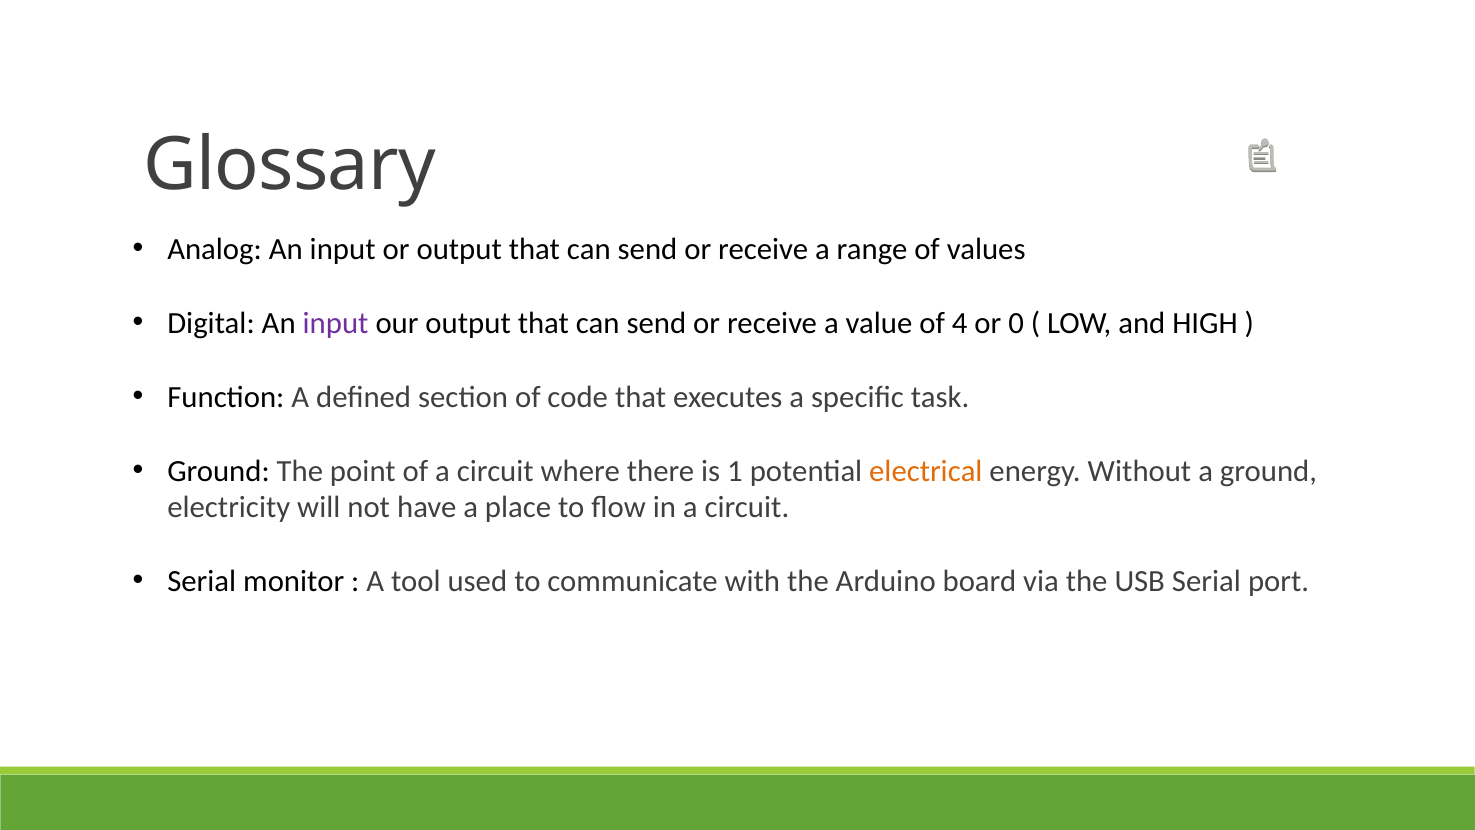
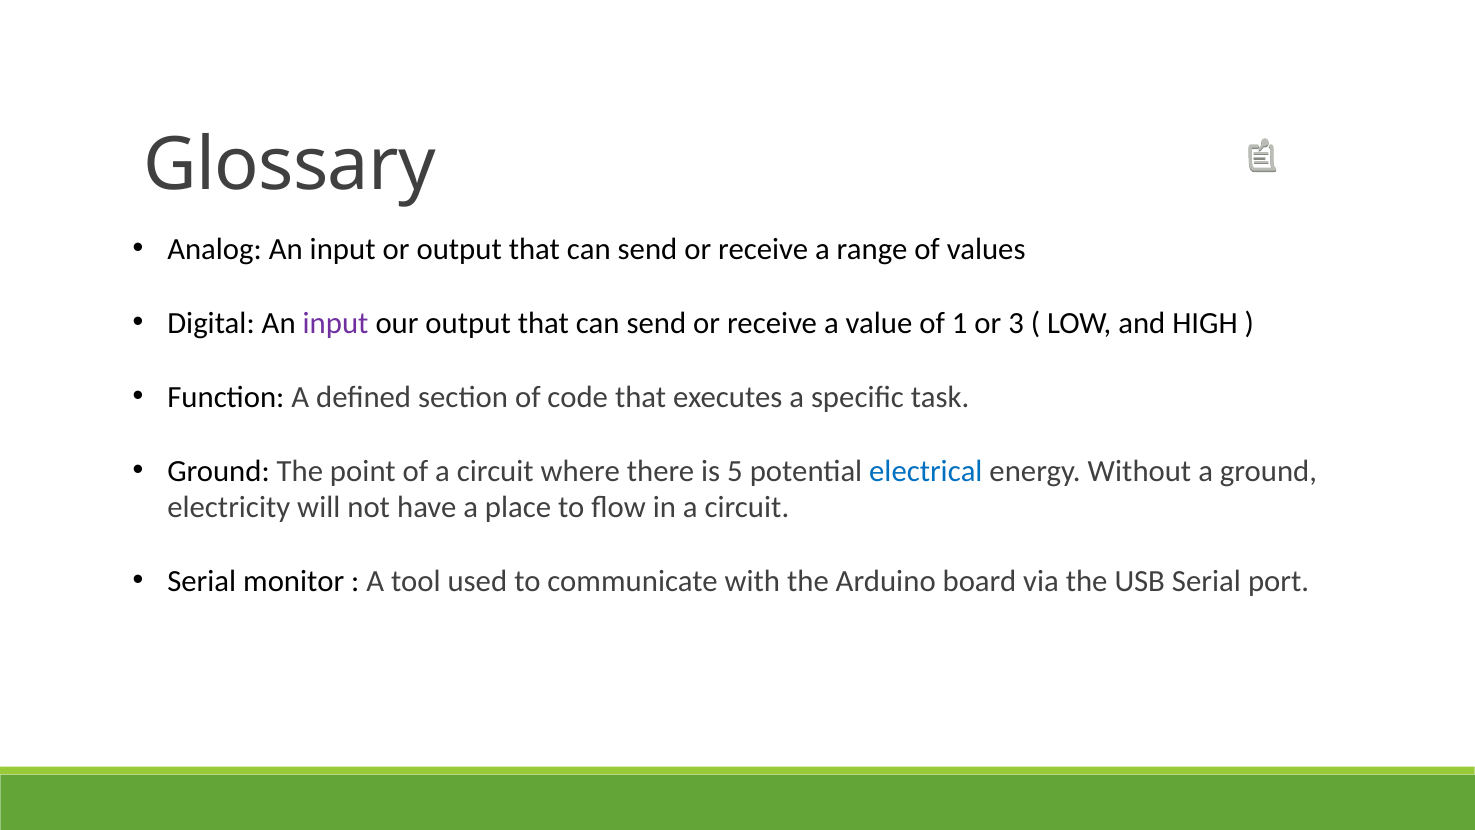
4: 4 -> 1
0: 0 -> 3
1: 1 -> 5
electrical colour: orange -> blue
